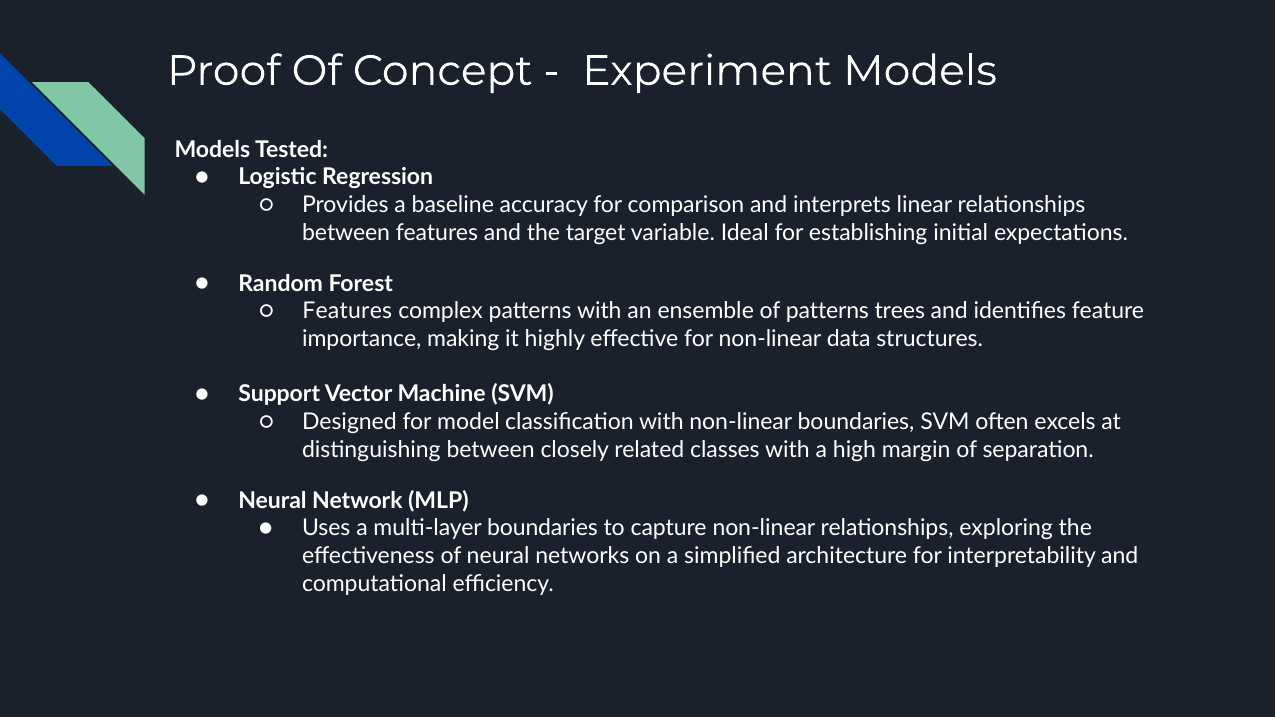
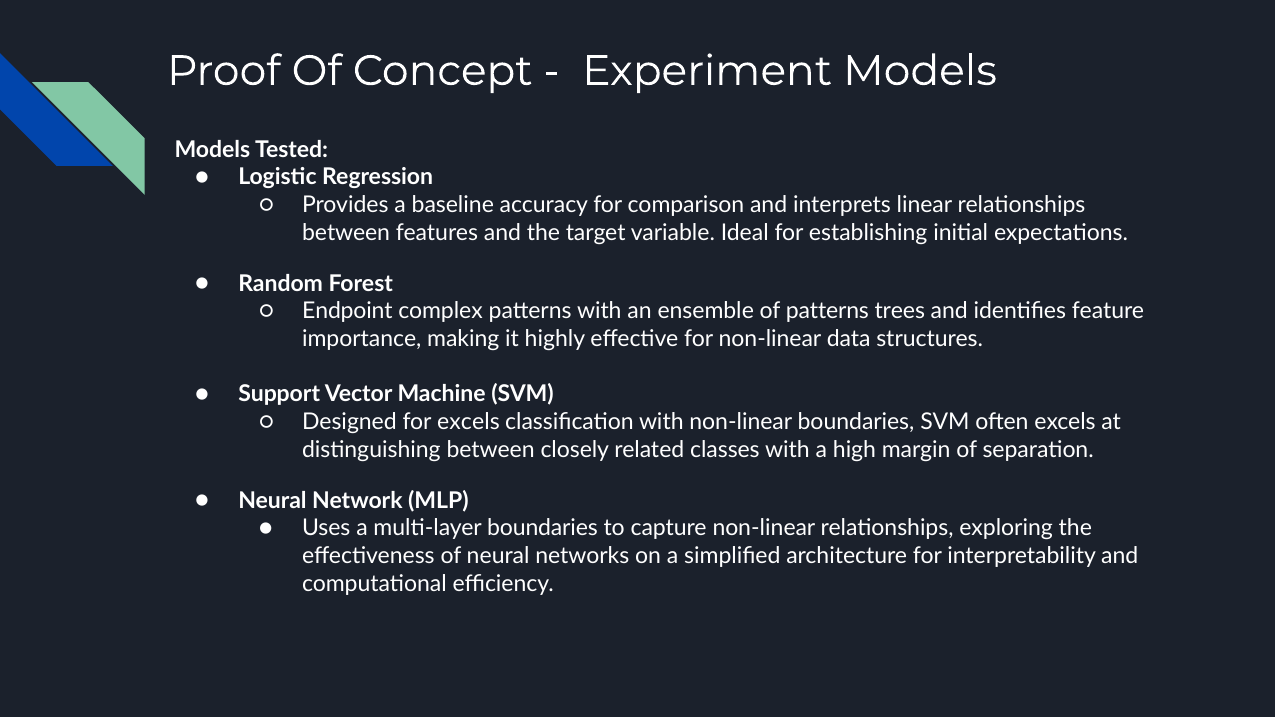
Features at (347, 311): Features -> Endpoint
for model: model -> excels
